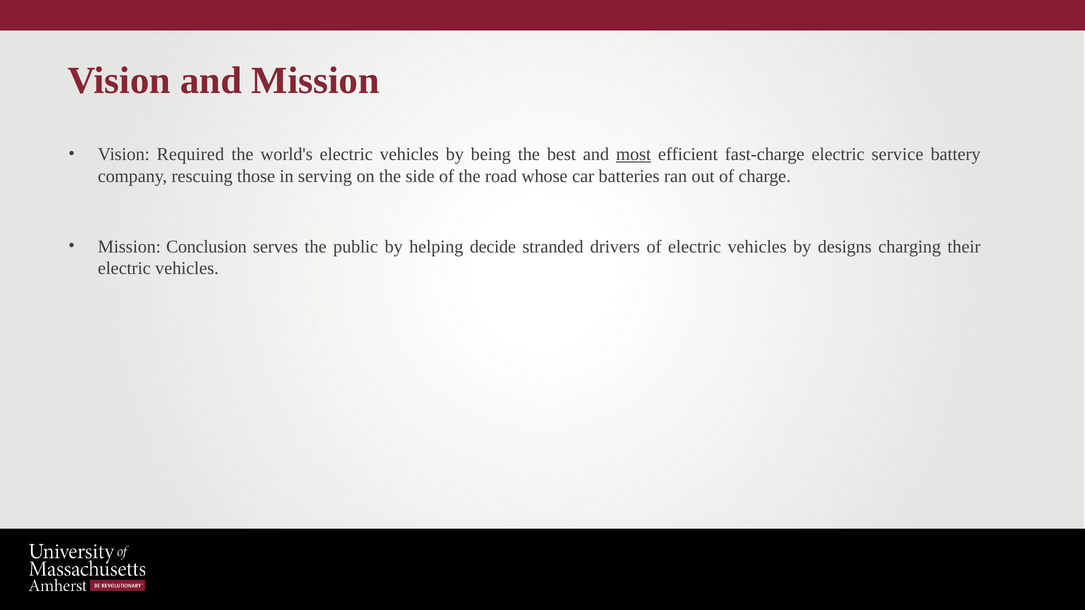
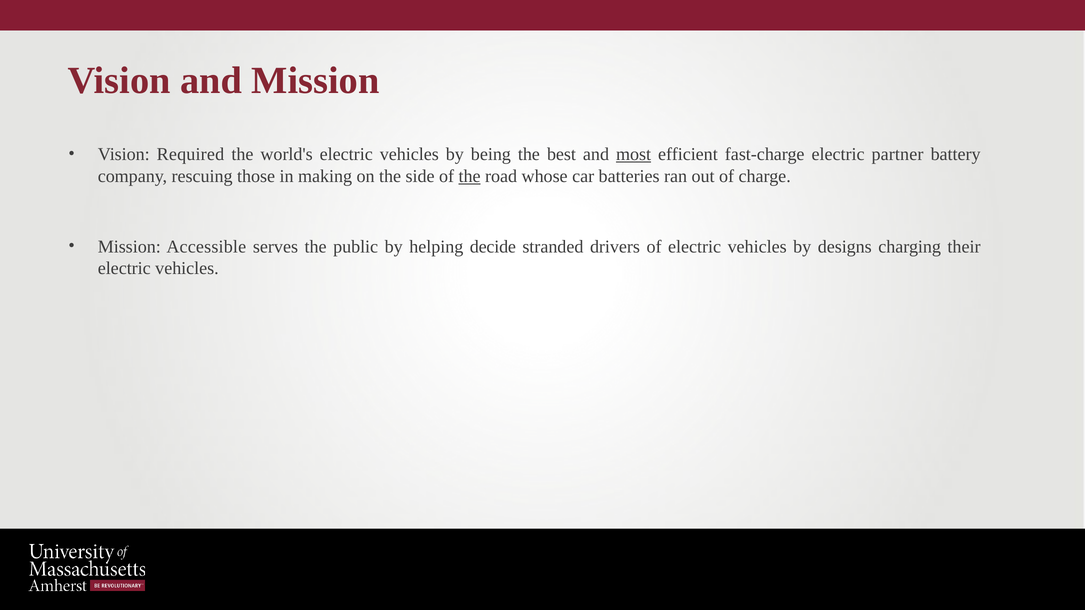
service: service -> partner
serving: serving -> making
the at (470, 176) underline: none -> present
Conclusion: Conclusion -> Accessible
